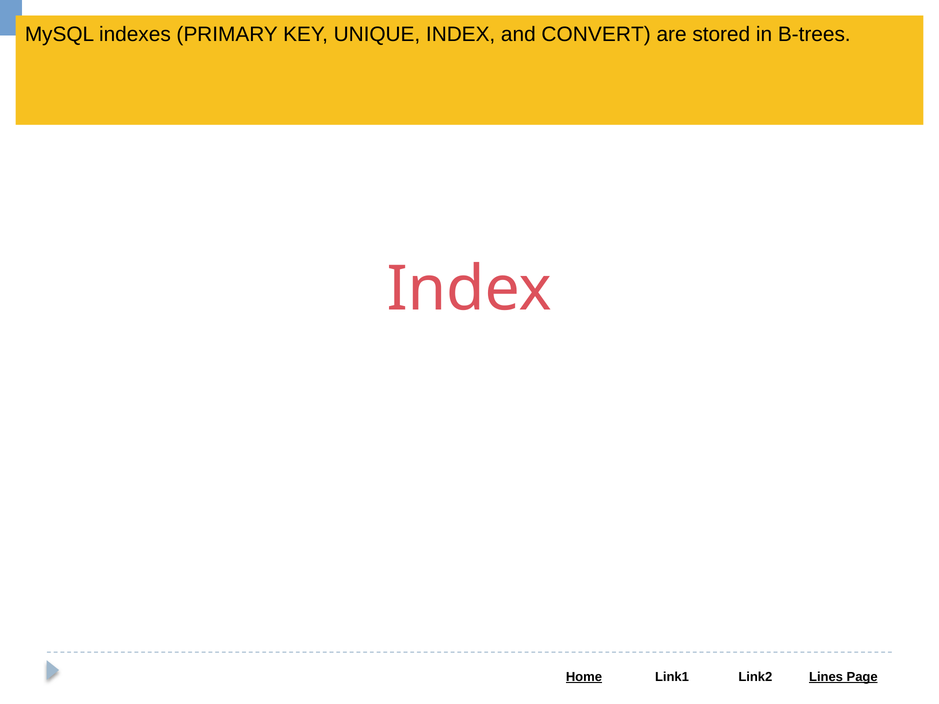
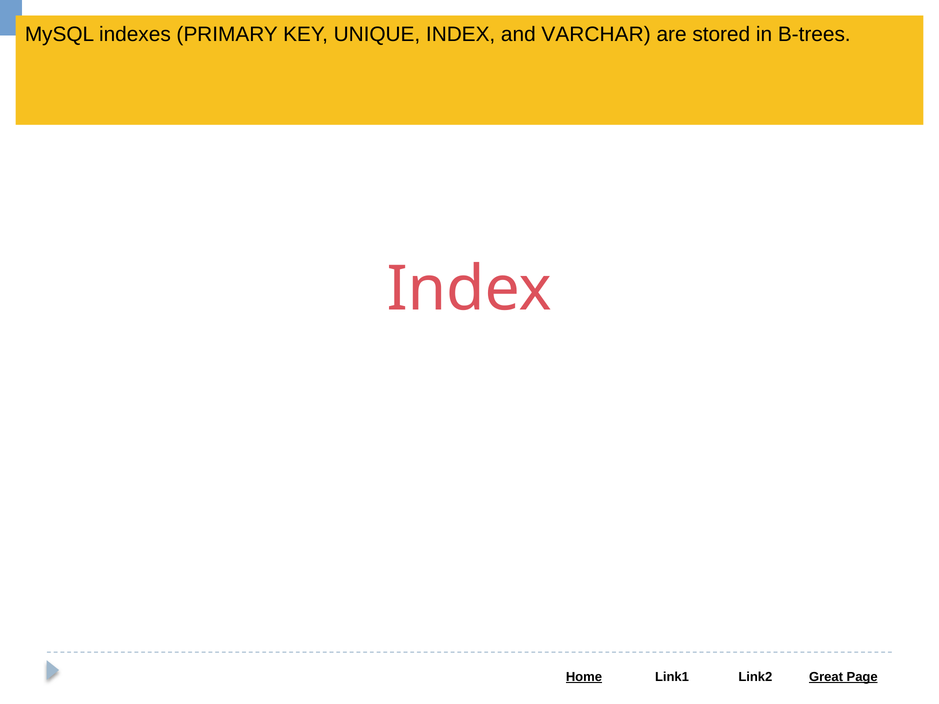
and CONVERT: CONVERT -> VARCHAR
Lines: Lines -> Great
